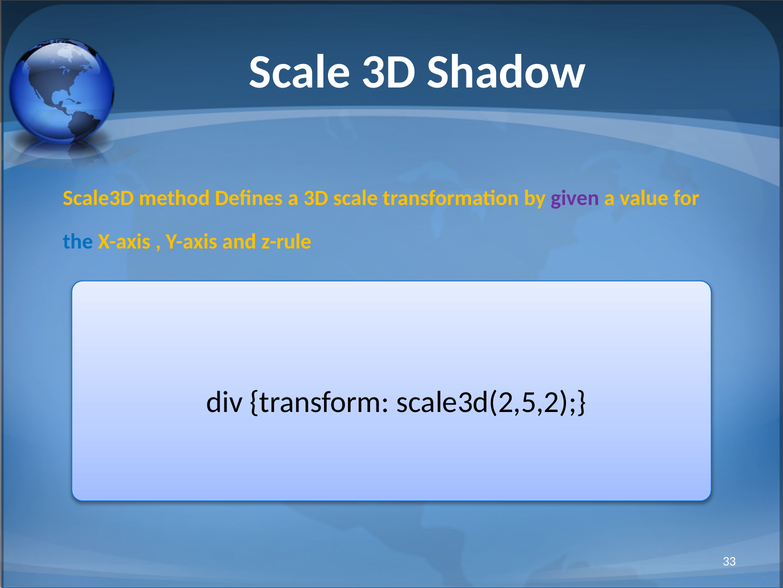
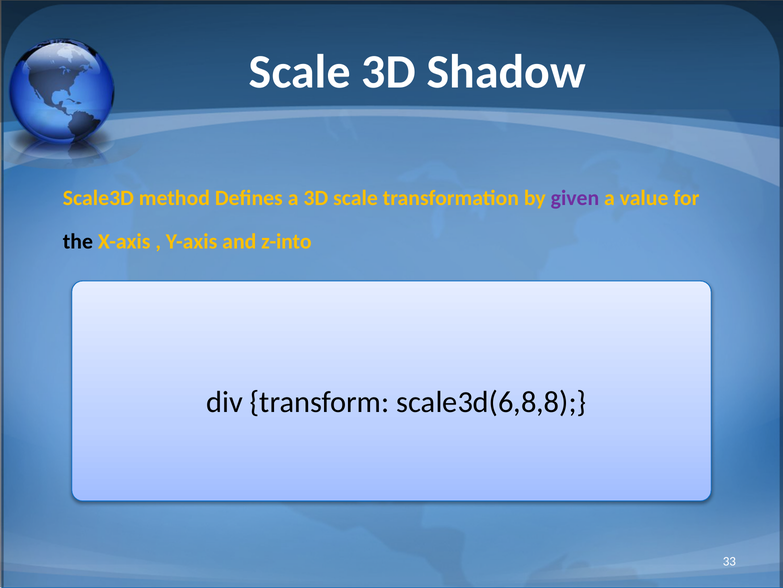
the colour: blue -> black
z-rule: z-rule -> z-into
scale3d(2,5,2: scale3d(2,5,2 -> scale3d(6,8,8
